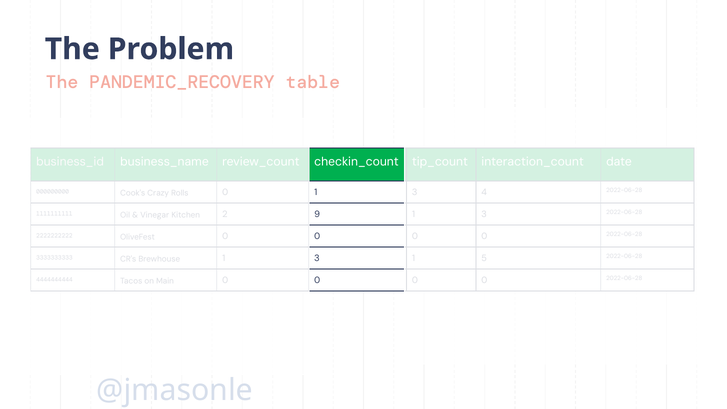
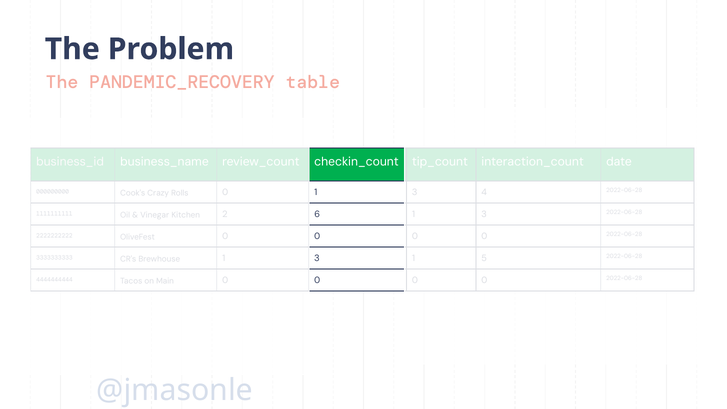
9: 9 -> 6
